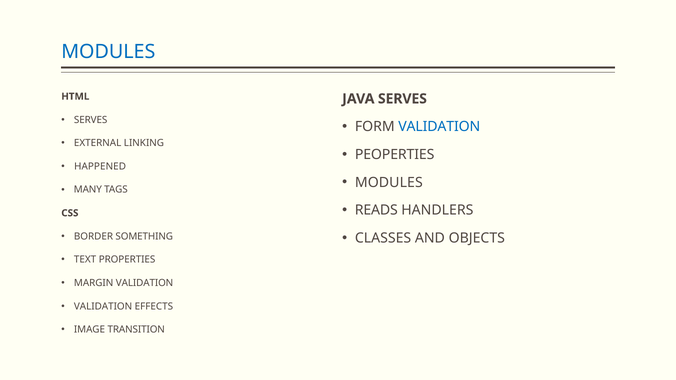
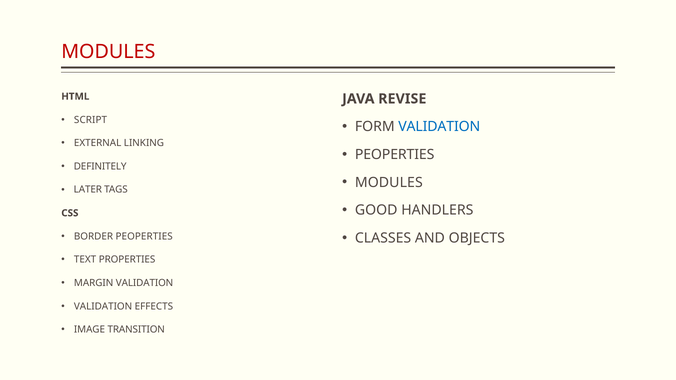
MODULES at (108, 52) colour: blue -> red
JAVA SERVES: SERVES -> REVISE
SERVES at (91, 120): SERVES -> SCRIPT
HAPPENED: HAPPENED -> DEFINITELY
MANY: MANY -> LATER
READS: READS -> GOOD
BORDER SOMETHING: SOMETHING -> PEOPERTIES
